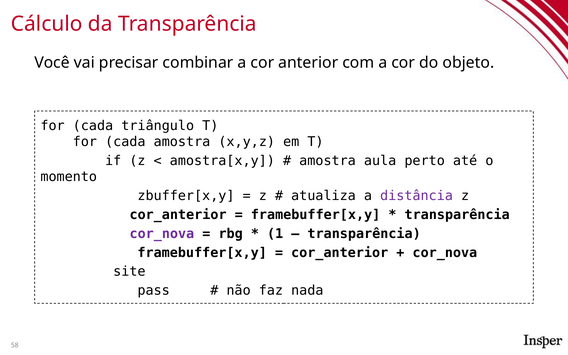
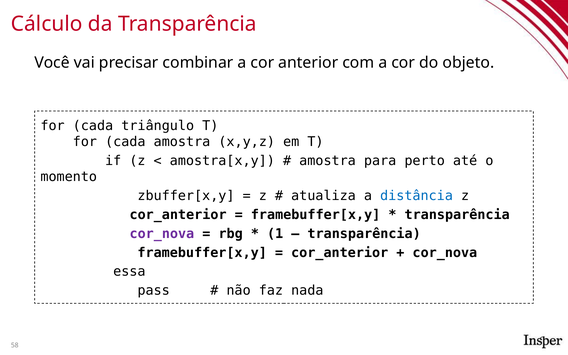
aula: aula -> para
distância colour: purple -> blue
site: site -> essa
